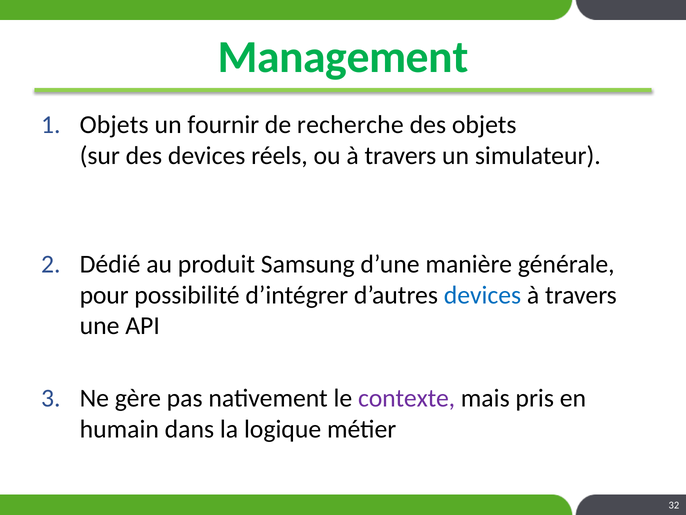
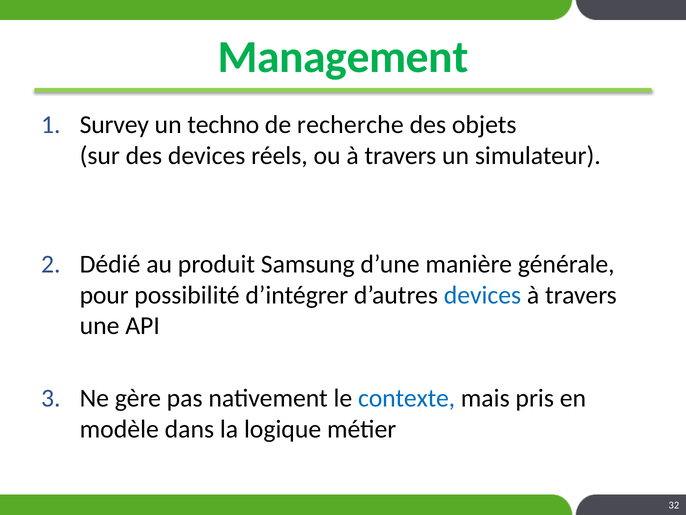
Objets at (114, 125): Objets -> Survey
fournir: fournir -> techno
contexte colour: purple -> blue
humain: humain -> modèle
